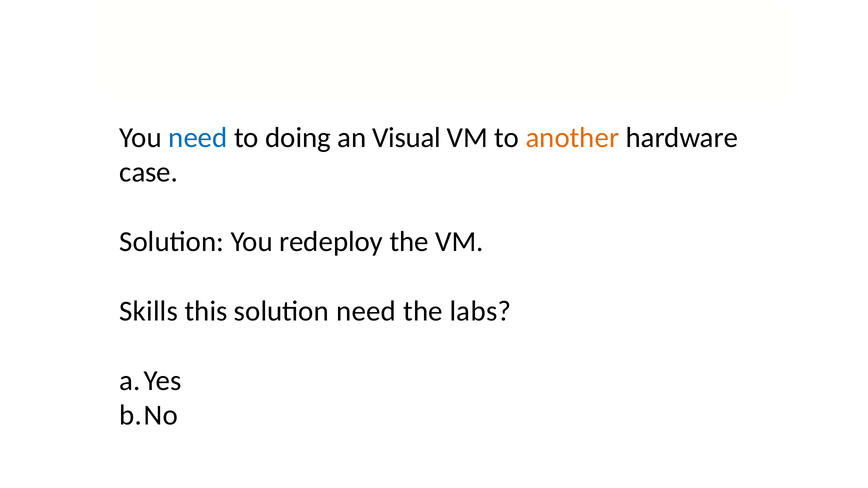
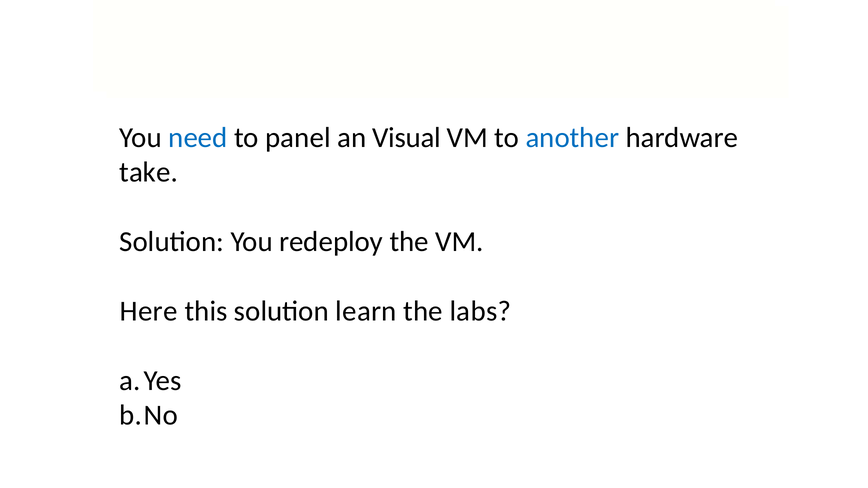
doing: doing -> panel
another colour: orange -> blue
case: case -> take
Skills: Skills -> Here
solution need: need -> learn
